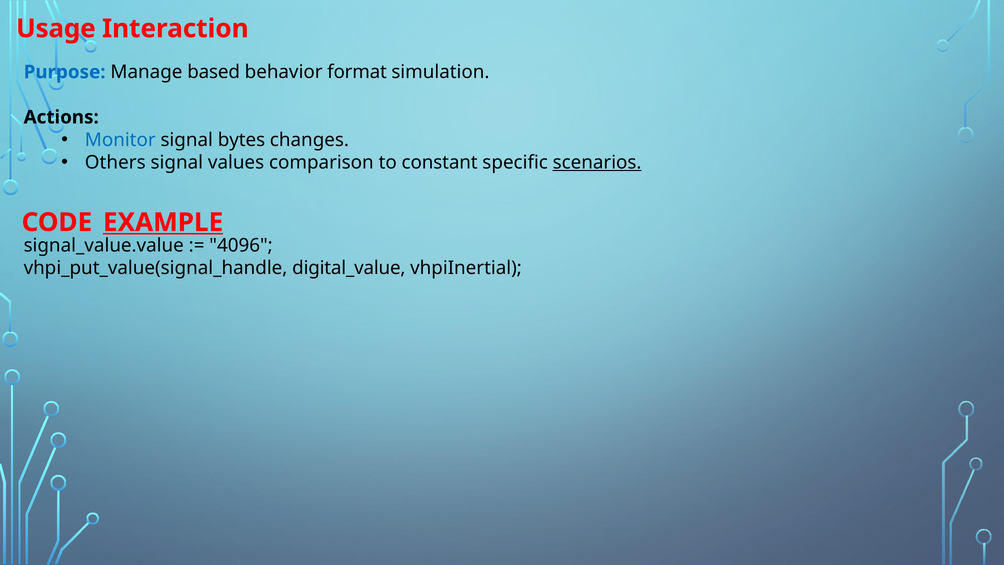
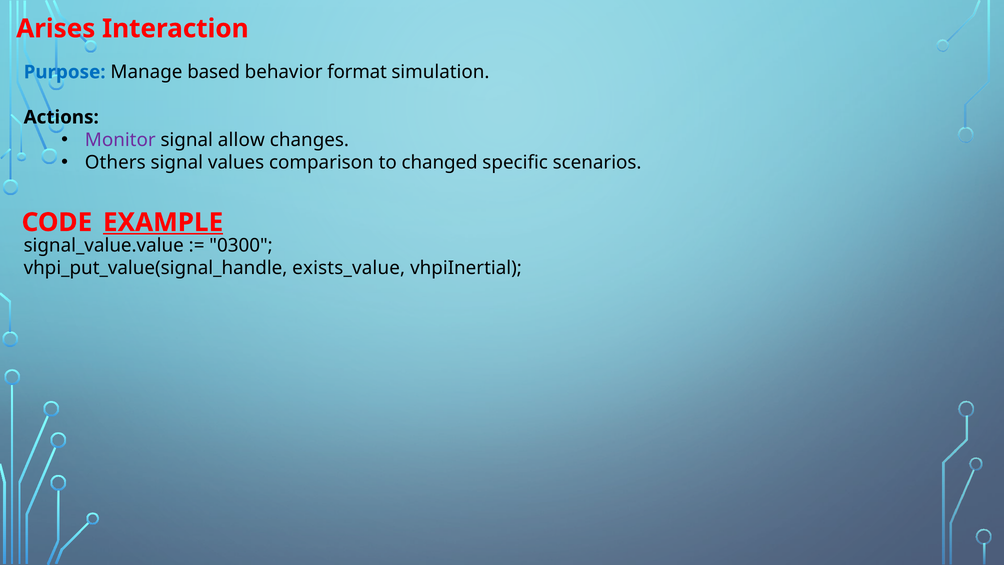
Usage: Usage -> Arises
Monitor colour: blue -> purple
bytes: bytes -> allow
constant: constant -> changed
scenarios underline: present -> none
4096: 4096 -> 0300
digital_value: digital_value -> exists_value
